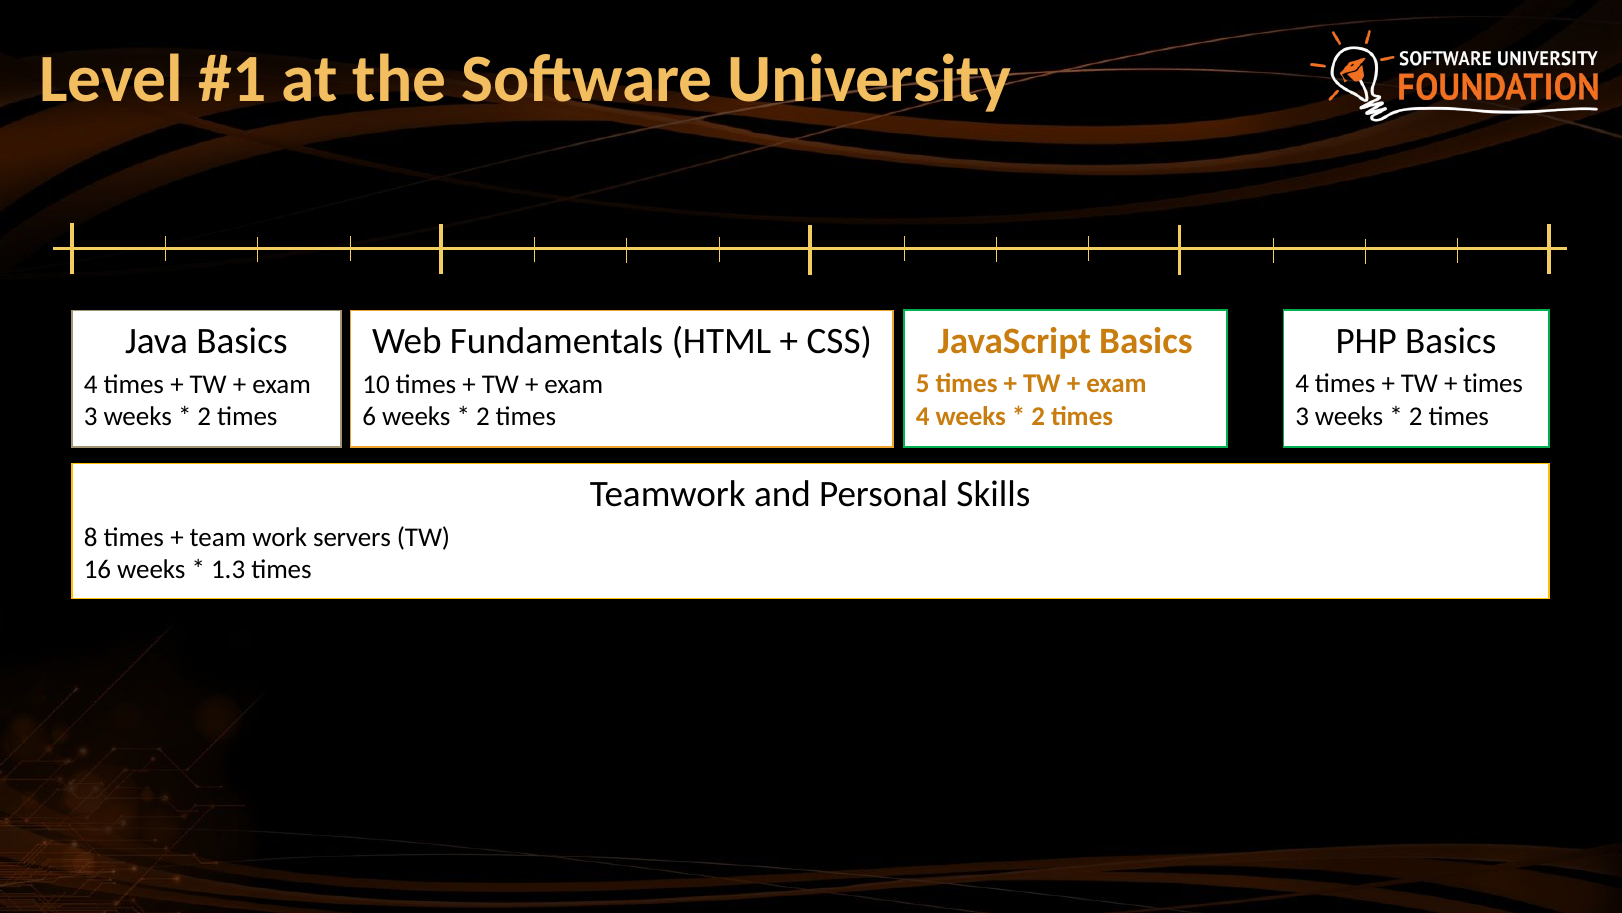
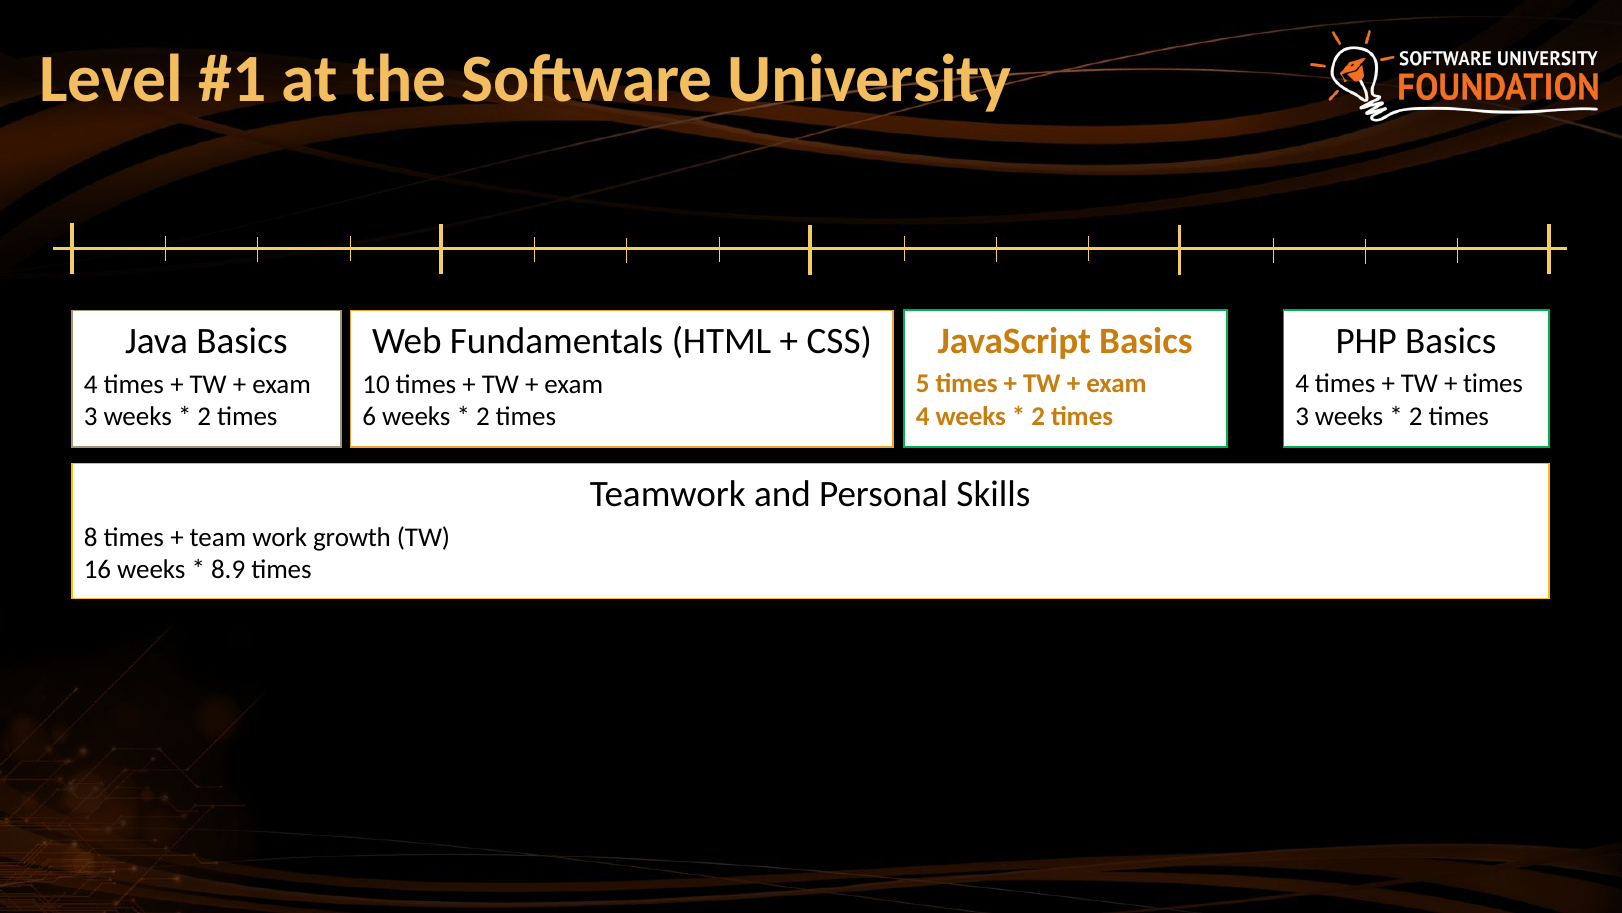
servers: servers -> growth
1.3: 1.3 -> 8.9
